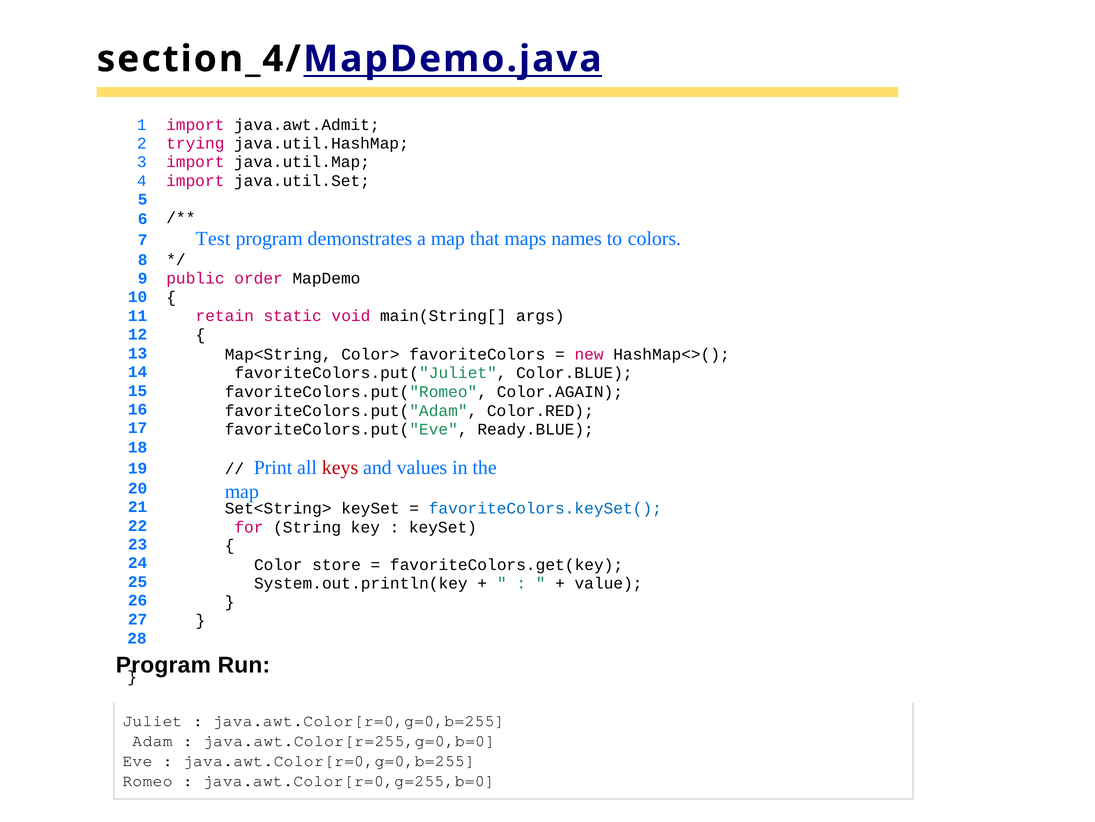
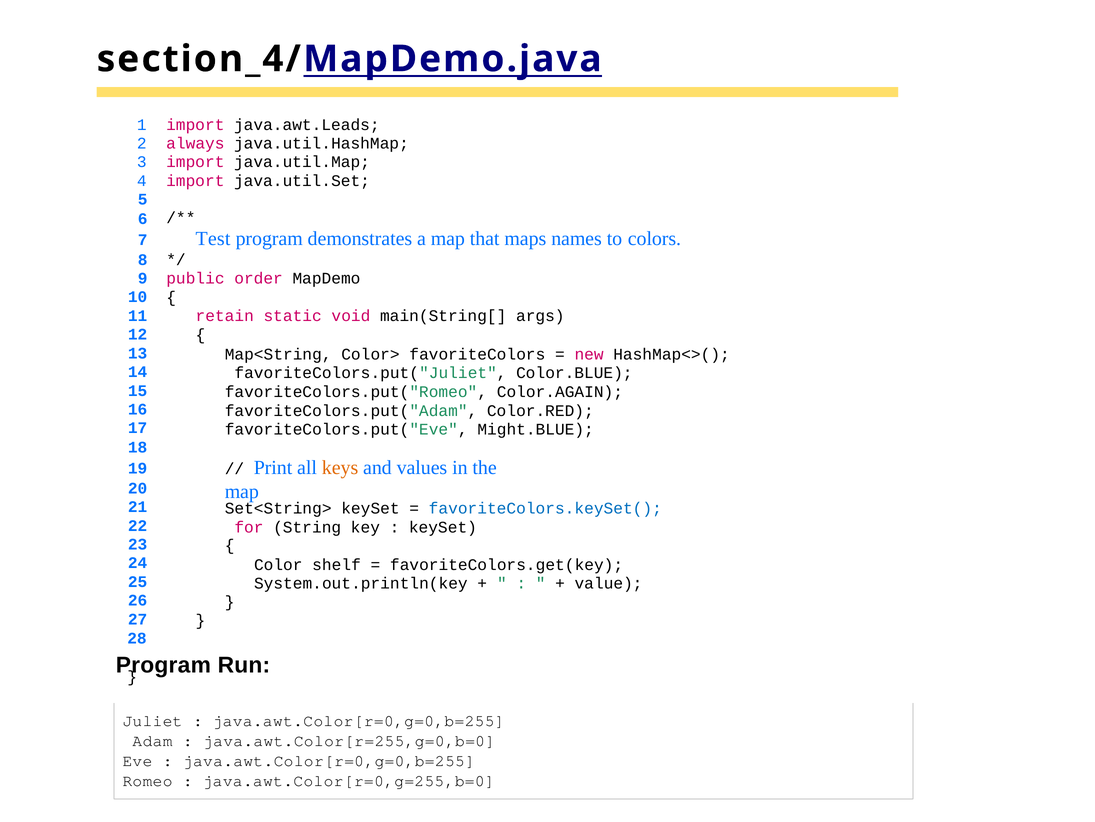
java.awt.Admit: java.awt.Admit -> java.awt.Leads
trying: trying -> always
Ready.BLUE: Ready.BLUE -> Might.BLUE
keys colour: red -> orange
store: store -> shelf
